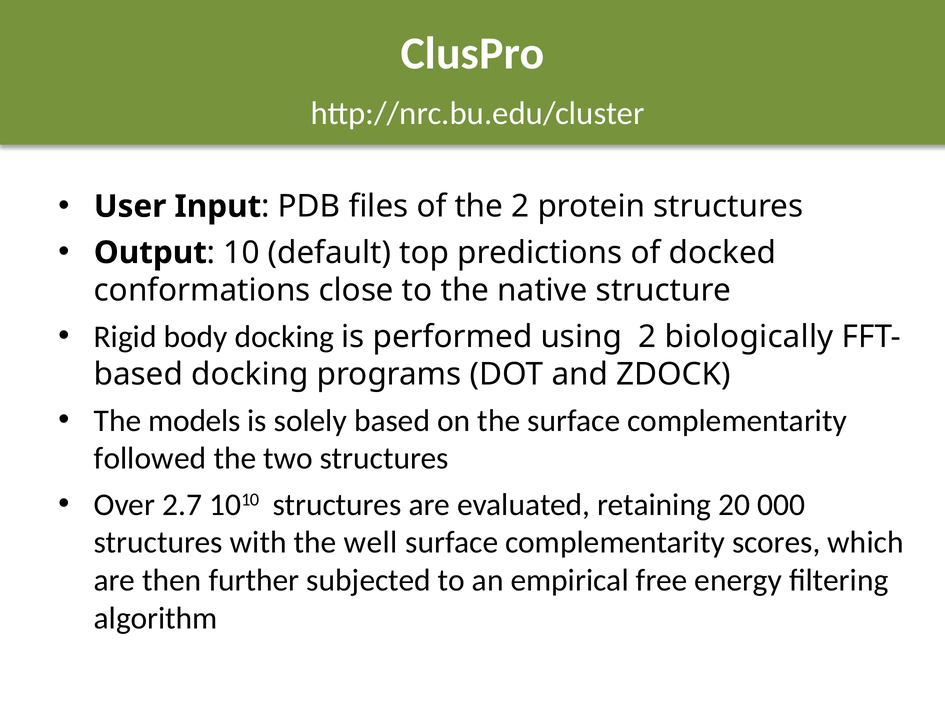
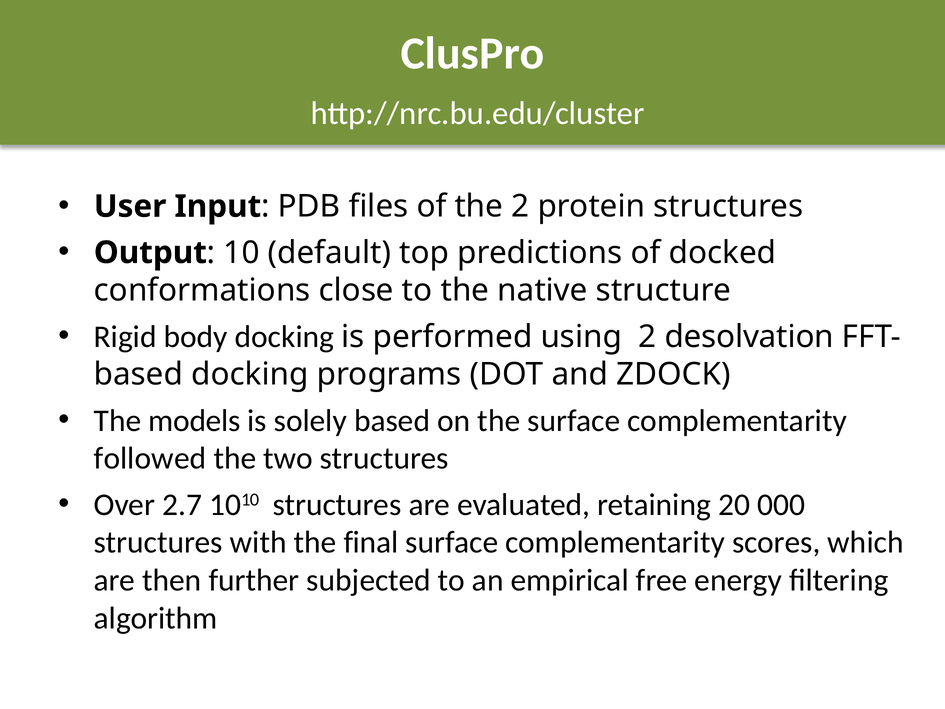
biologically: biologically -> desolvation
well: well -> final
